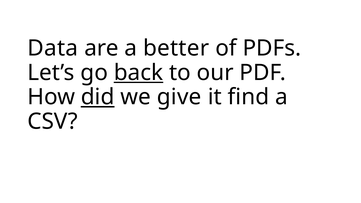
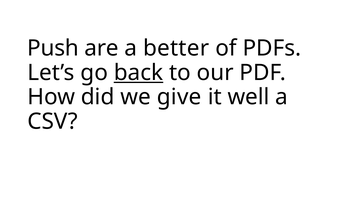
Data: Data -> Push
did underline: present -> none
find: find -> well
